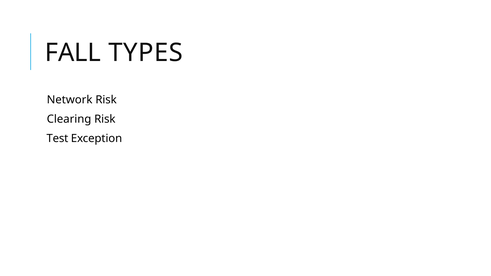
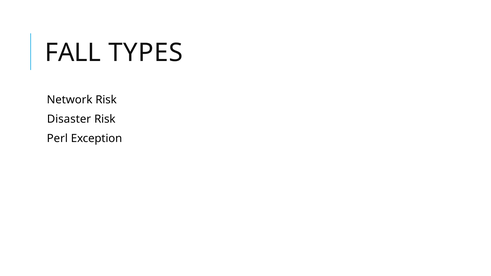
Clearing: Clearing -> Disaster
Test: Test -> Perl
